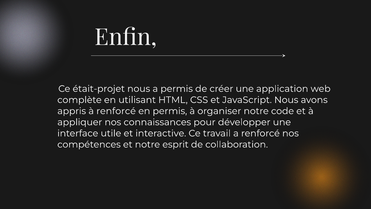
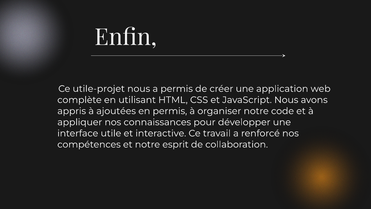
était-projet: était-projet -> utile-projet
à renforcé: renforcé -> ajoutées
